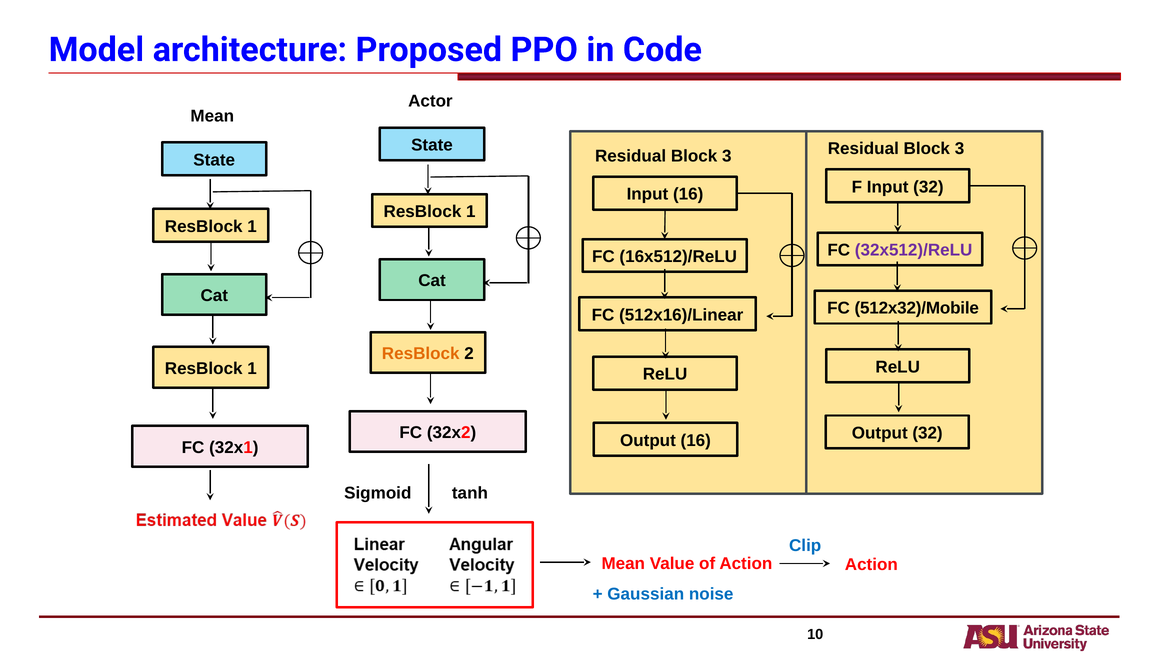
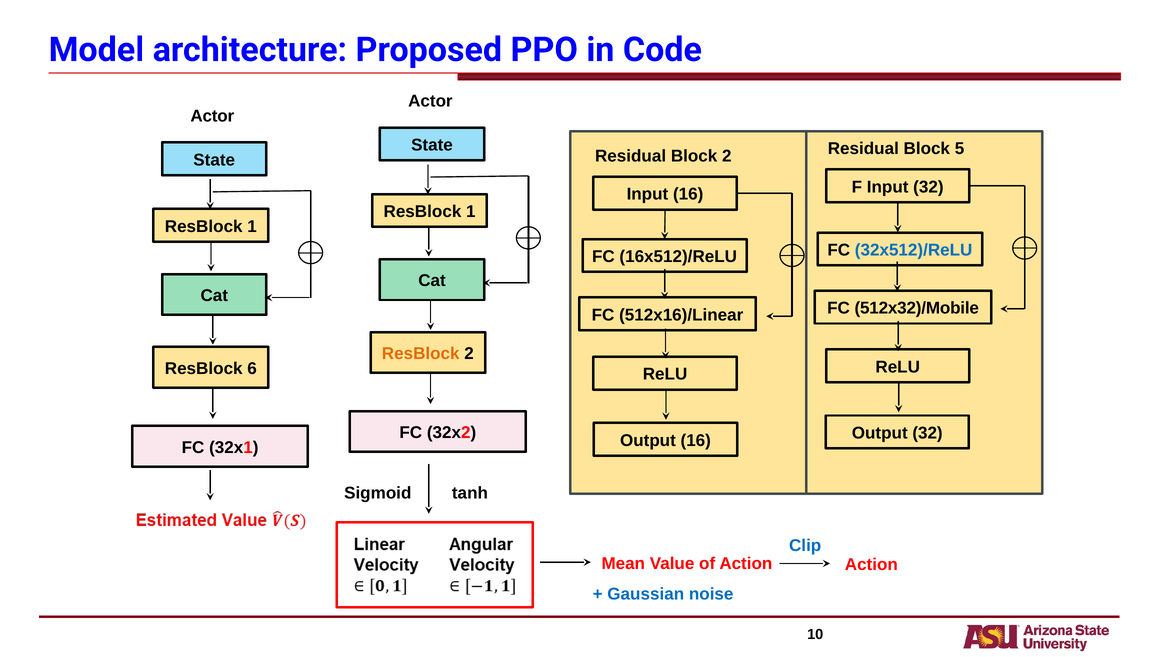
Mean at (212, 116): Mean -> Actor
3 at (960, 149): 3 -> 5
3 at (727, 156): 3 -> 2
32x512)/ReLU colour: purple -> blue
1 at (252, 368): 1 -> 6
